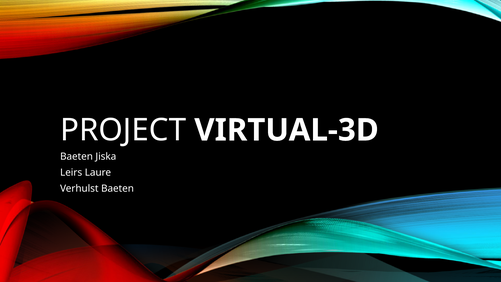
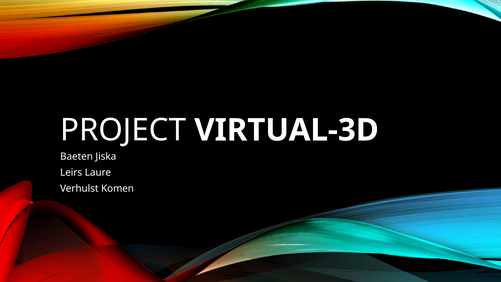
Verhulst Baeten: Baeten -> Komen
